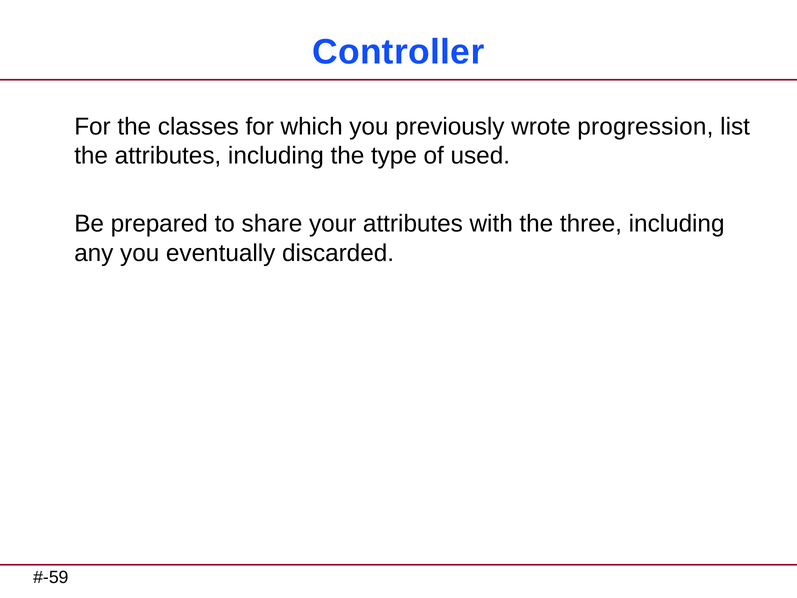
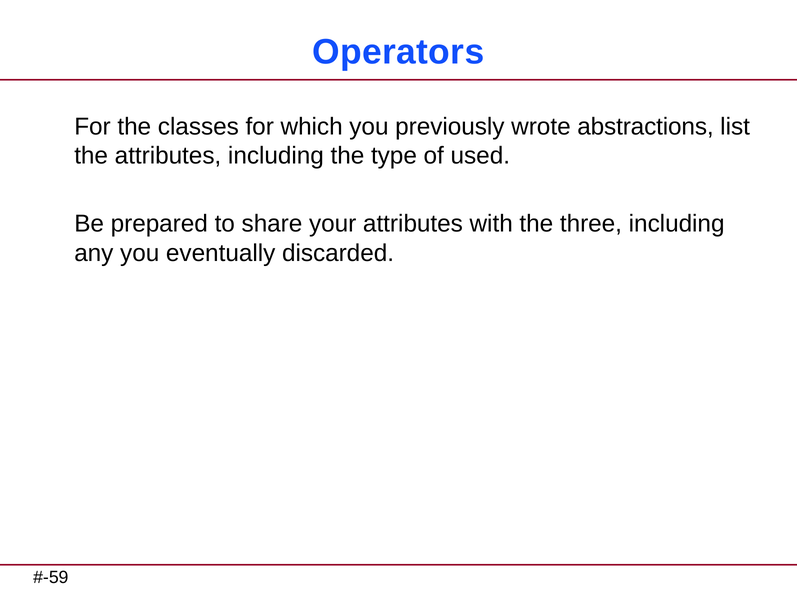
Controller: Controller -> Operators
progression: progression -> abstractions
